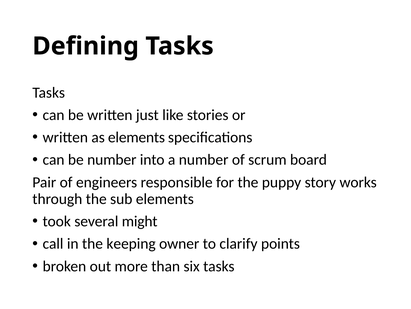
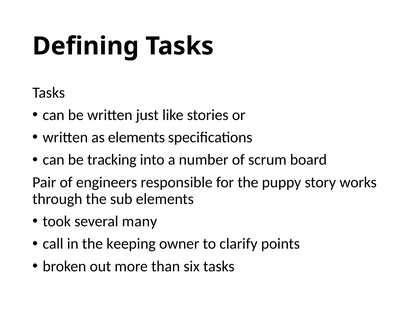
be number: number -> tracking
might: might -> many
